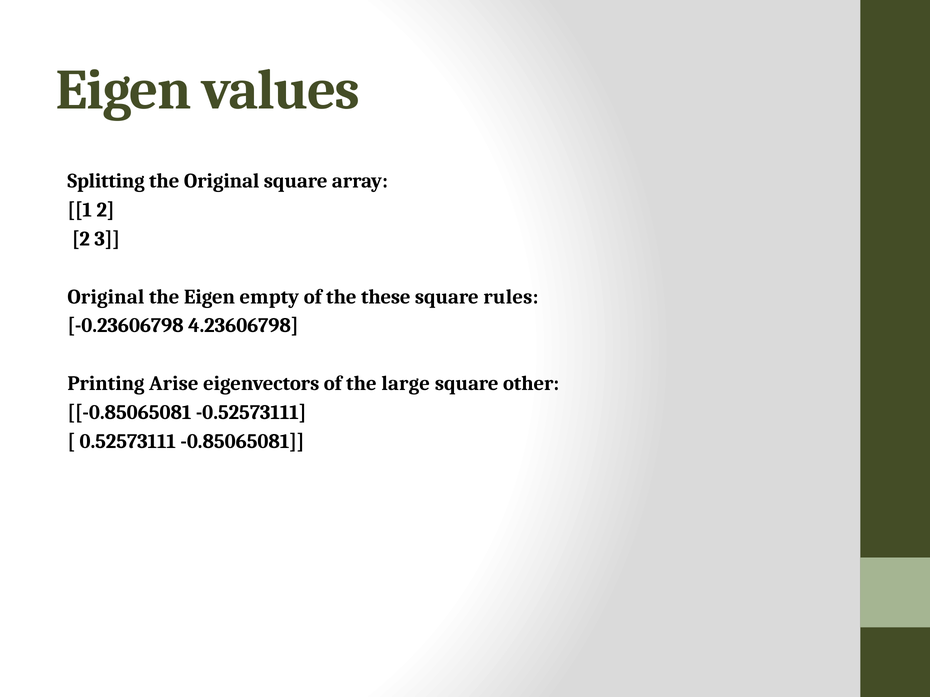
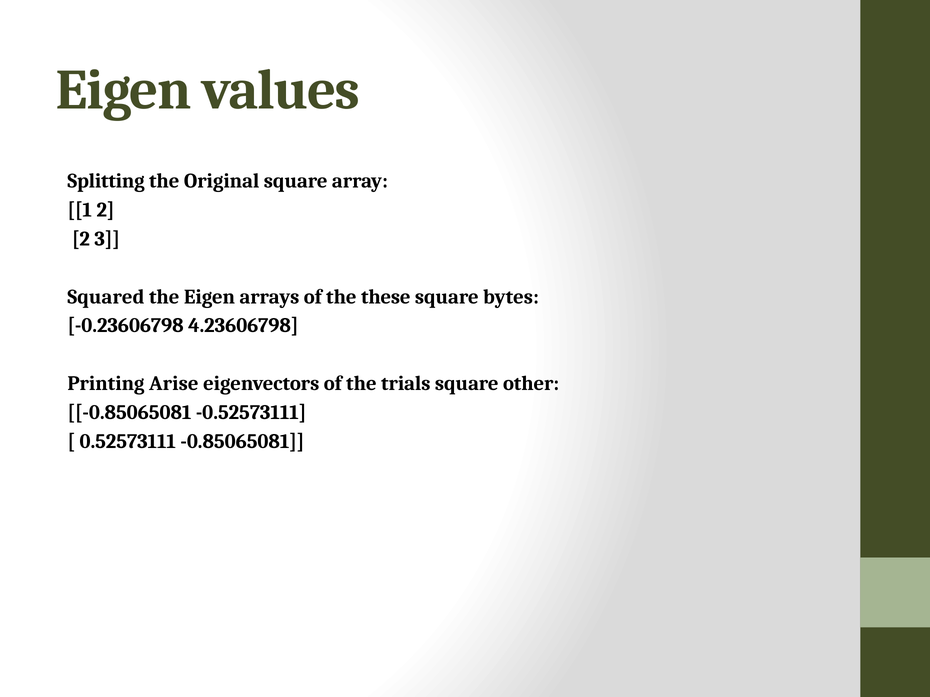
Original at (106, 297): Original -> Squared
empty: empty -> arrays
rules: rules -> bytes
large: large -> trials
